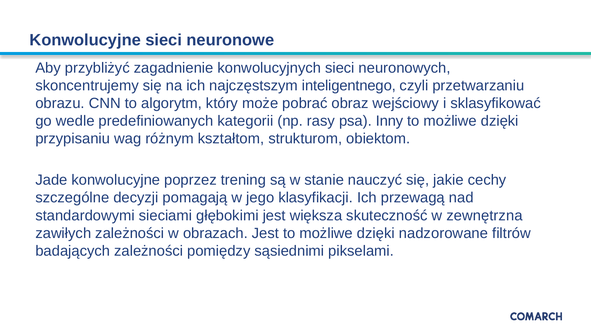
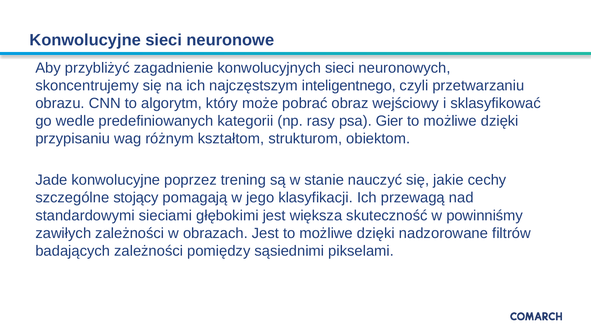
Inny: Inny -> Gier
decyzji: decyzji -> stojący
zewnętrzna: zewnętrzna -> powinniśmy
